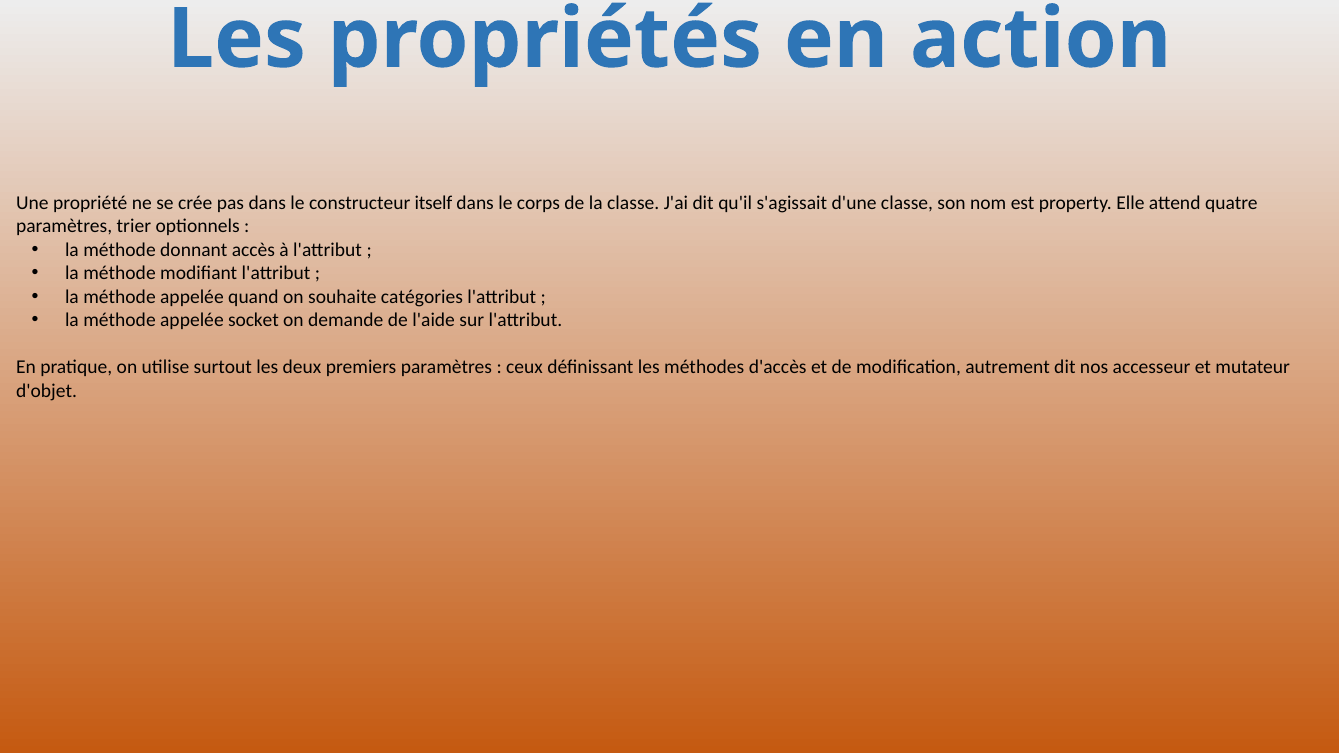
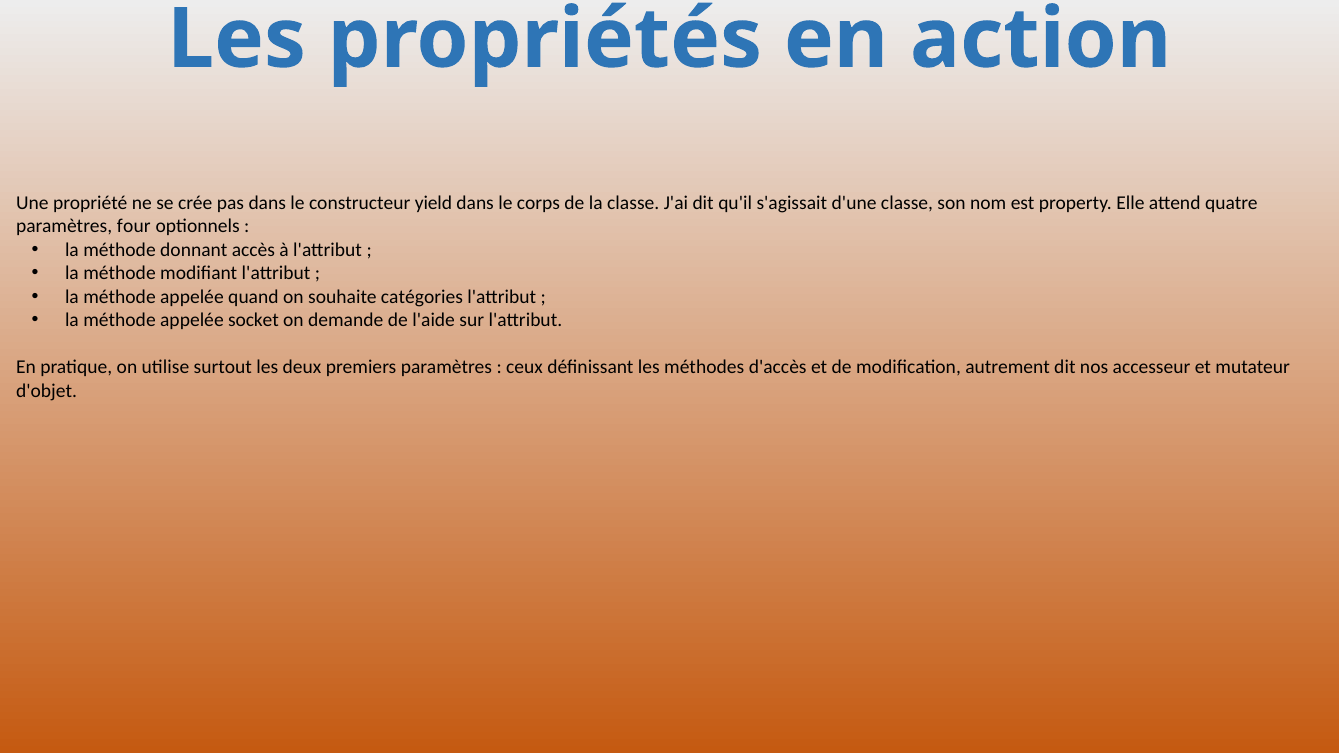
itself: itself -> yield
trier: trier -> four
